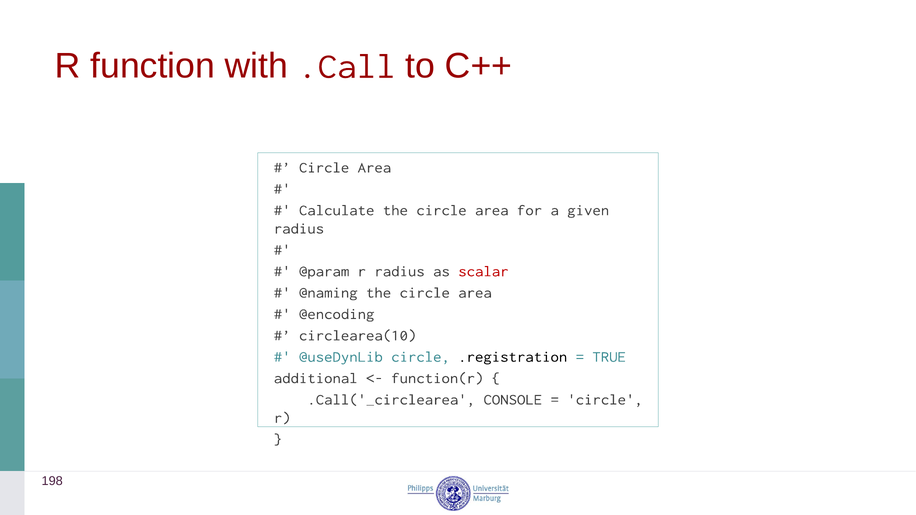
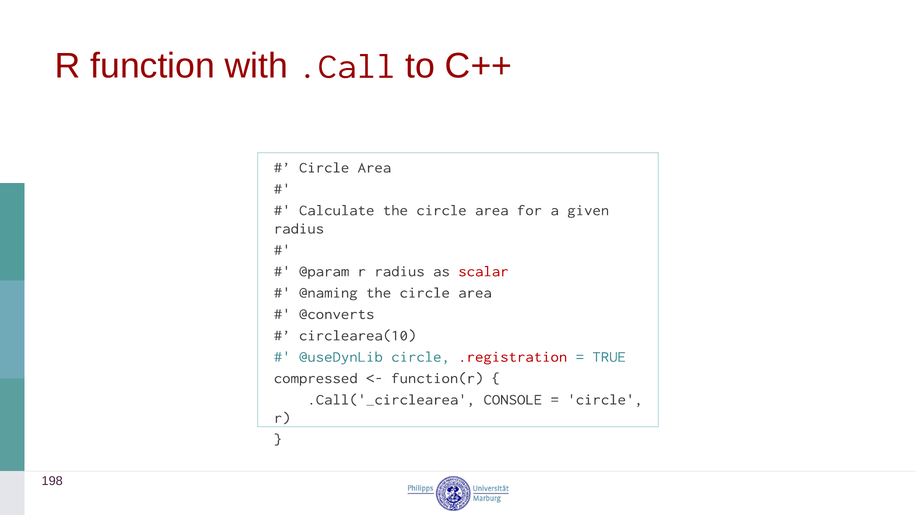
@encoding: @encoding -> @converts
.registration colour: black -> red
additional: additional -> compressed
